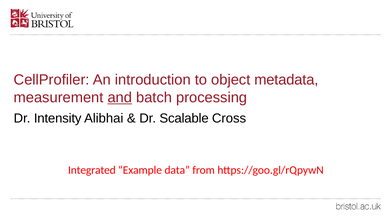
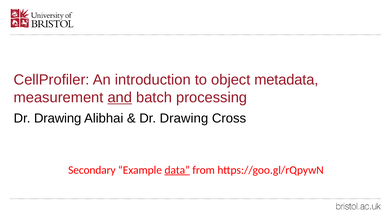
Intensity at (58, 118): Intensity -> Drawing
Scalable at (184, 118): Scalable -> Drawing
Integrated: Integrated -> Secondary
data underline: none -> present
